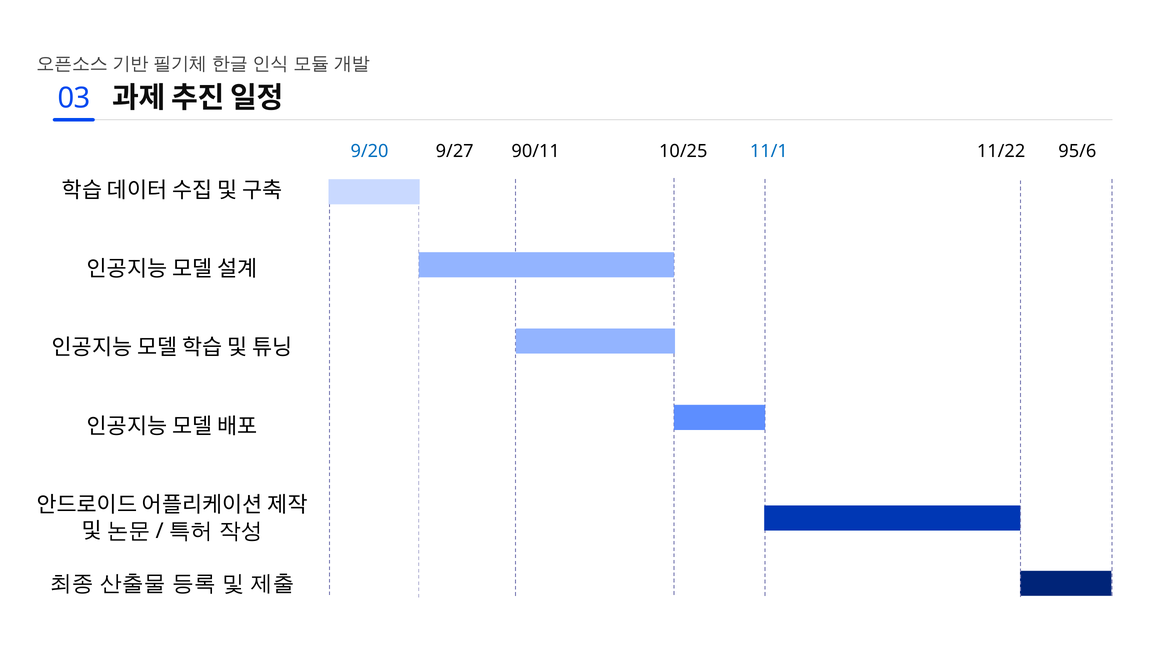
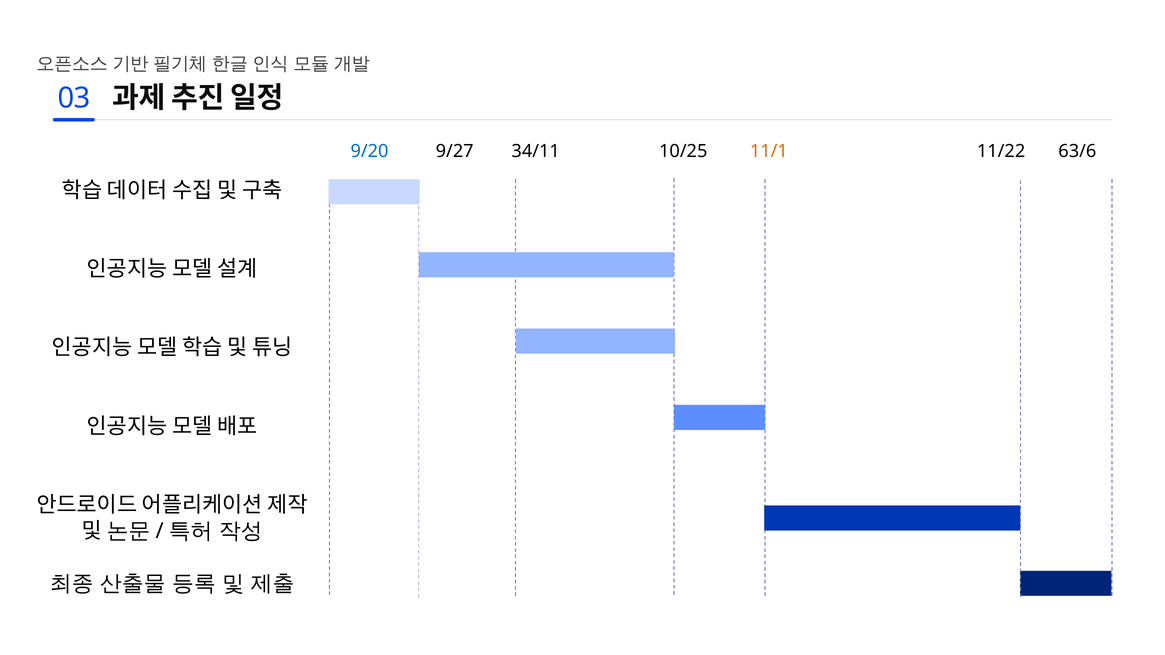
90/11: 90/11 -> 34/11
11/1 colour: blue -> orange
95/6: 95/6 -> 63/6
